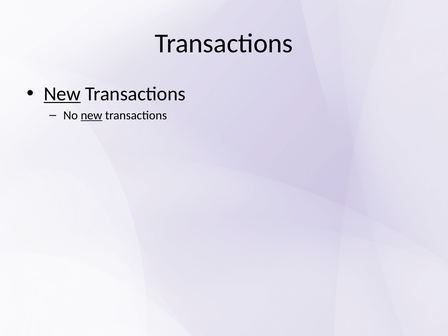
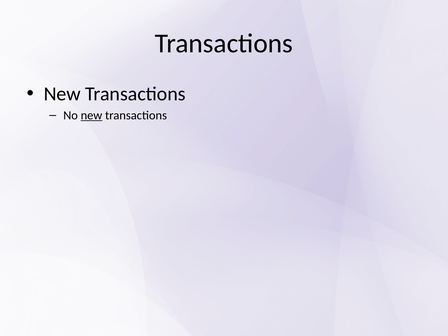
New at (62, 94) underline: present -> none
